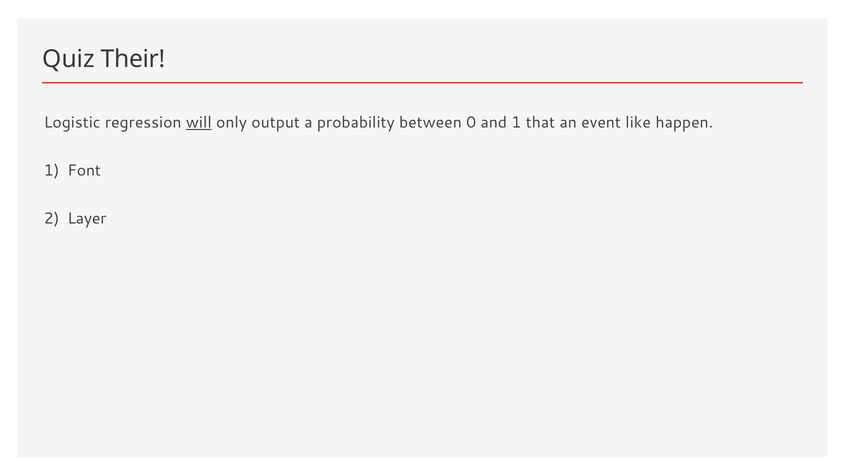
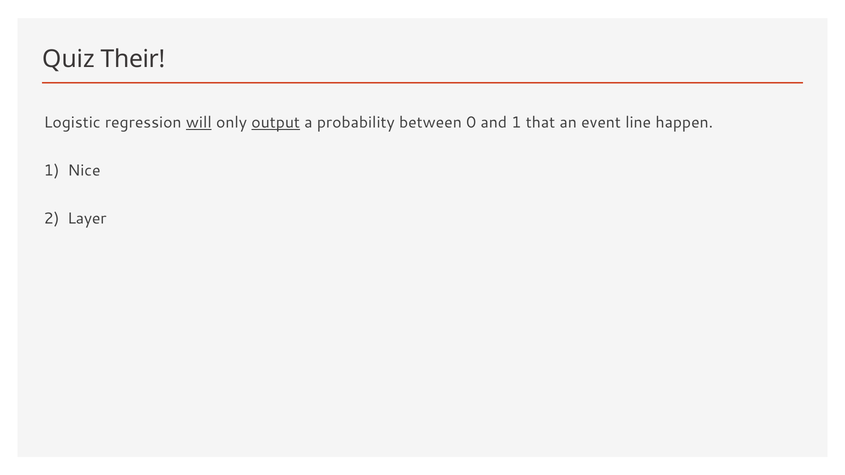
output underline: none -> present
like: like -> line
Font: Font -> Nice
